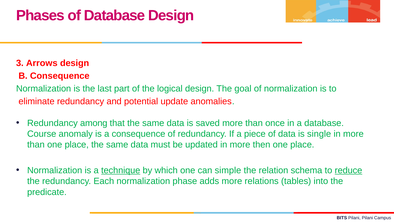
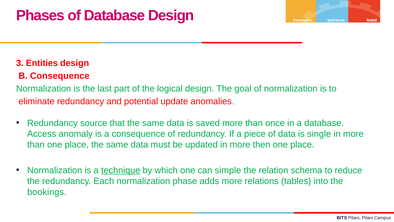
Arrows: Arrows -> Entities
among: among -> source
Course: Course -> Access
reduce underline: present -> none
predicate: predicate -> bookings
